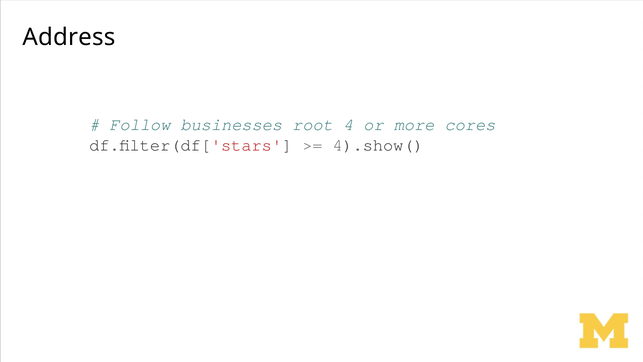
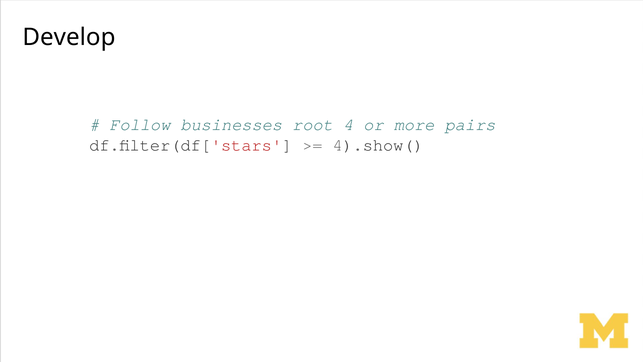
Address: Address -> Develop
cores: cores -> pairs
